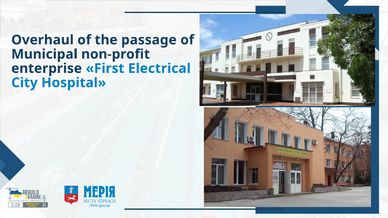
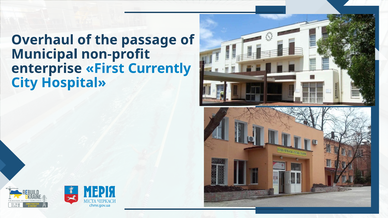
Electrical: Electrical -> Currently
